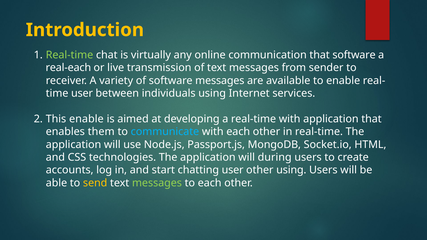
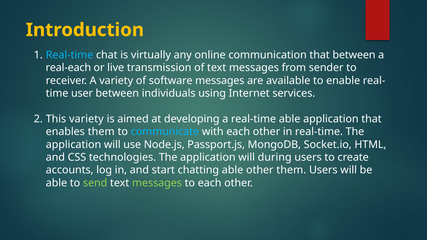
Real-time at (70, 55) colour: light green -> light blue
that software: software -> between
This enable: enable -> variety
real-time with: with -> able
chatting user: user -> able
other using: using -> them
send colour: yellow -> light green
